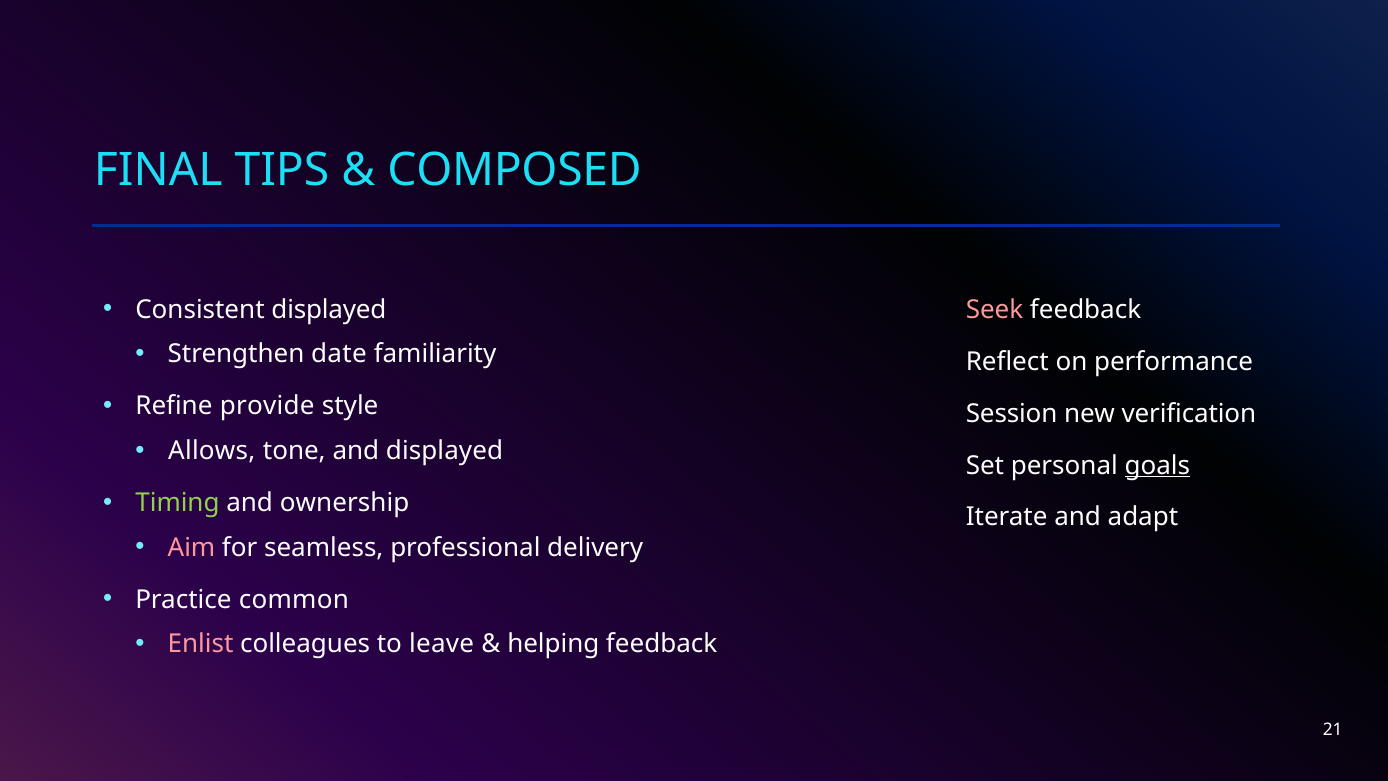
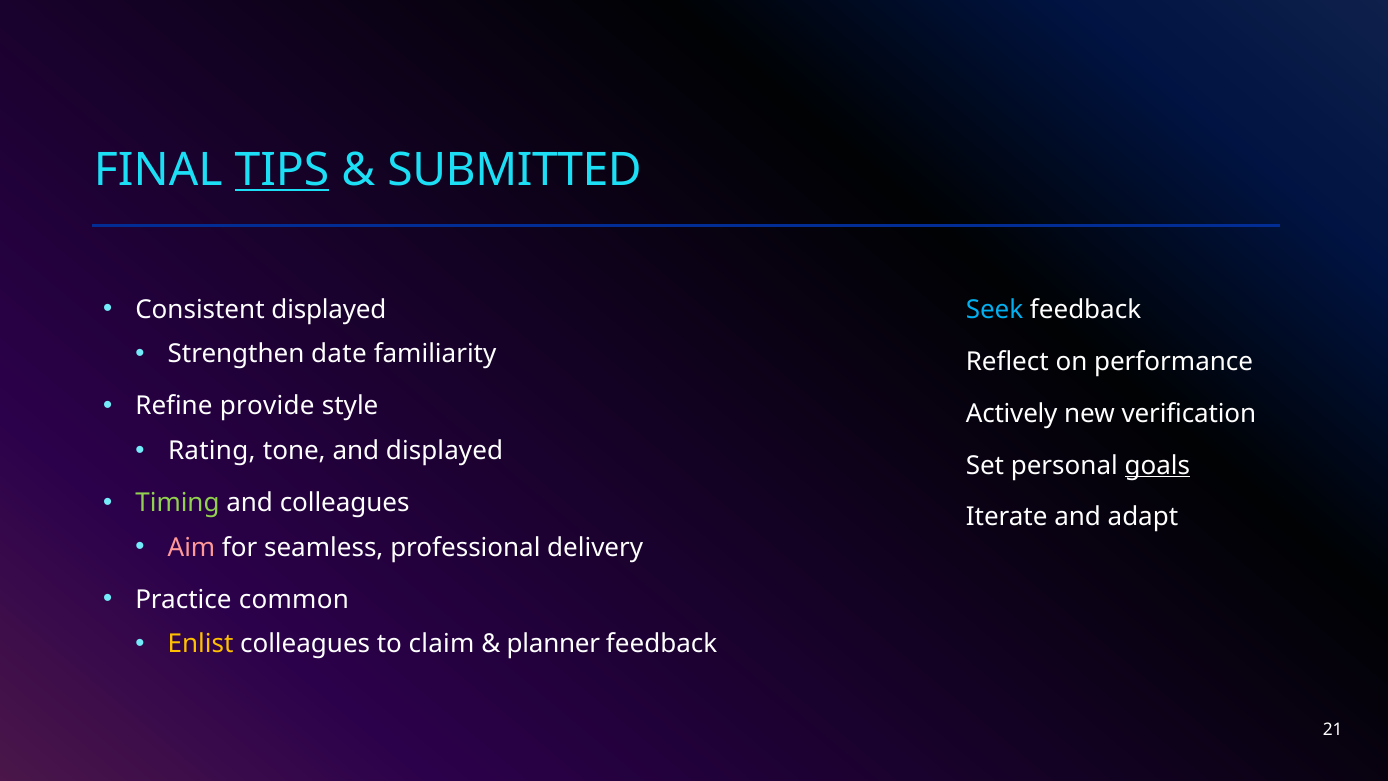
TIPS underline: none -> present
COMPOSED: COMPOSED -> SUBMITTED
Seek colour: pink -> light blue
Session: Session -> Actively
Allows: Allows -> Rating
and ownership: ownership -> colleagues
Enlist colour: pink -> yellow
leave: leave -> claim
helping: helping -> planner
